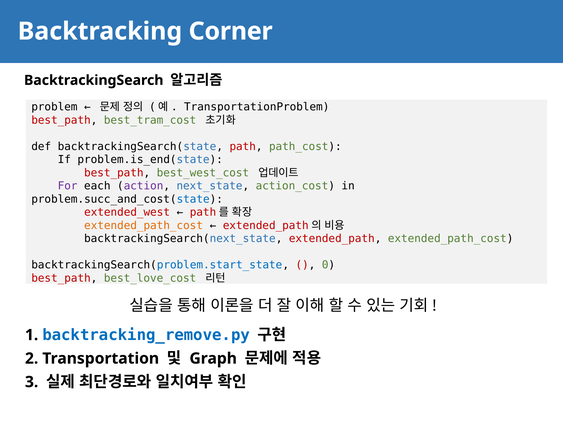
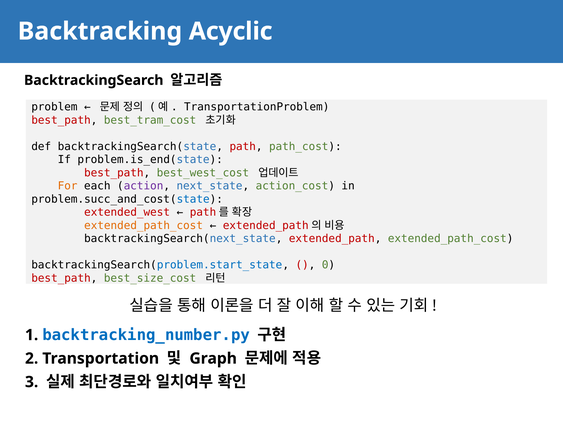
Corner: Corner -> Acyclic
For colour: purple -> orange
best_love_cost: best_love_cost -> best_size_cost
backtracking_remove.py: backtracking_remove.py -> backtracking_number.py
